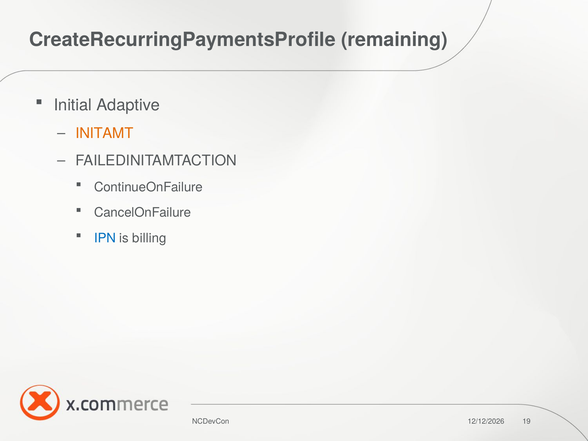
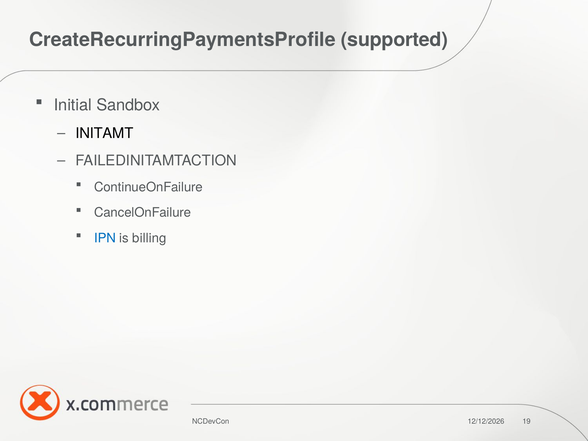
remaining: remaining -> supported
Adaptive: Adaptive -> Sandbox
INITAMT colour: orange -> black
